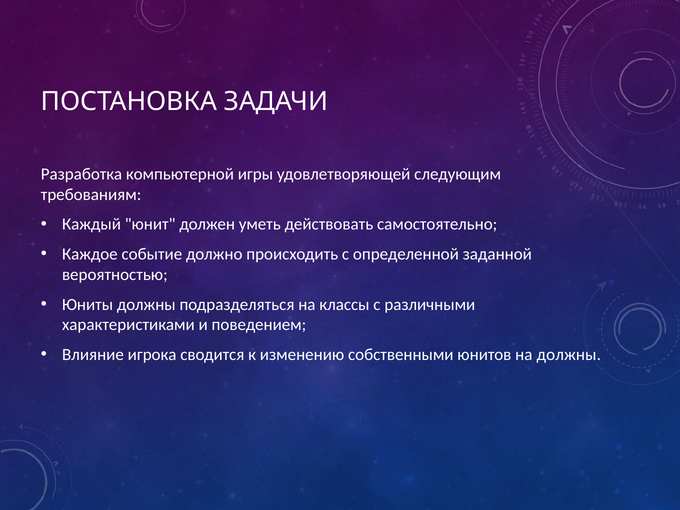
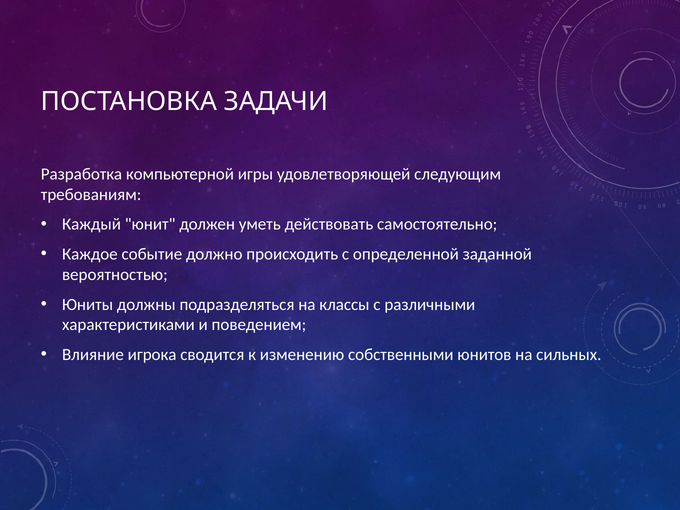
на должны: должны -> сильных
